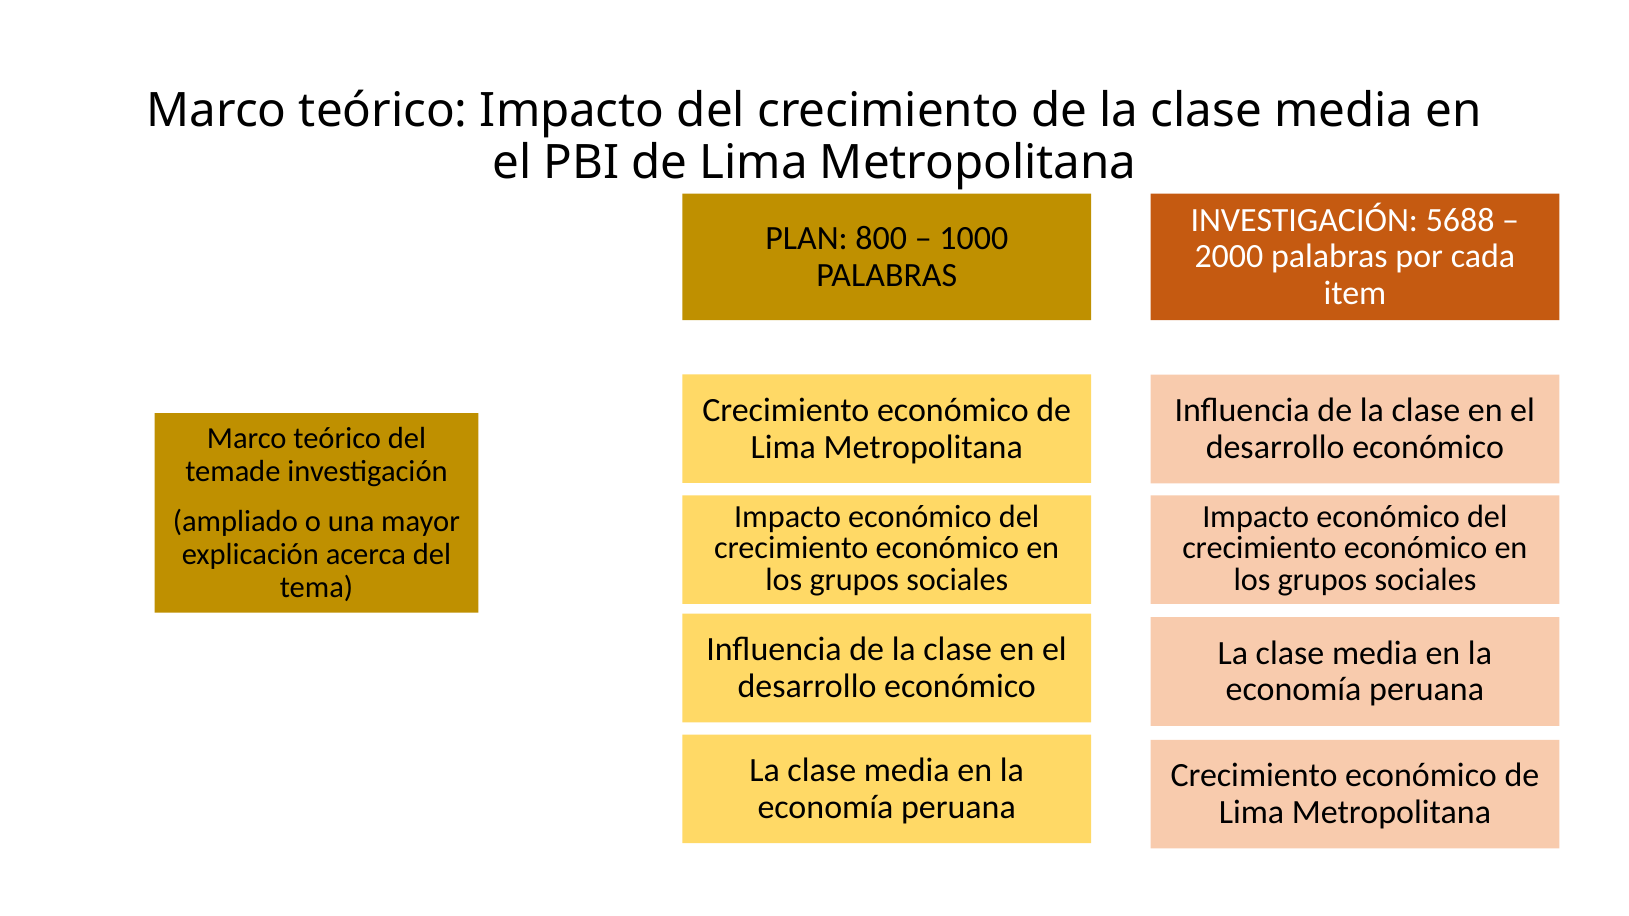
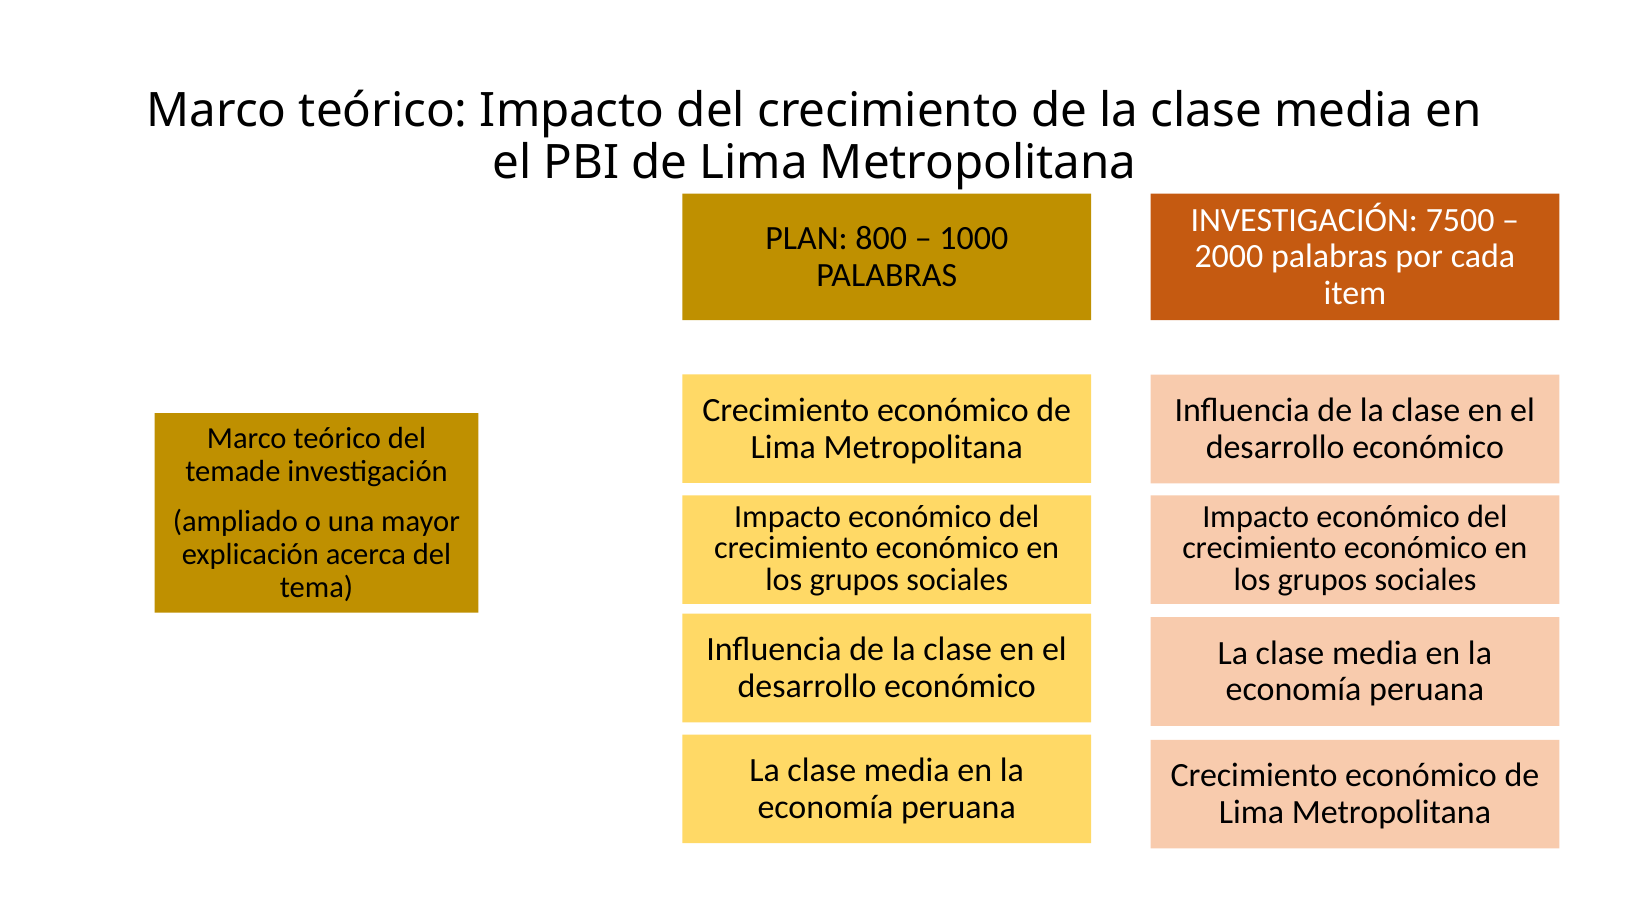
5688: 5688 -> 7500
